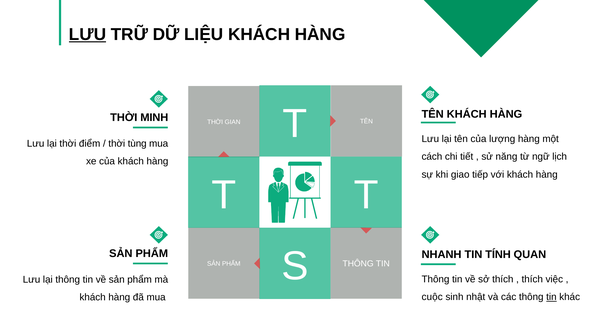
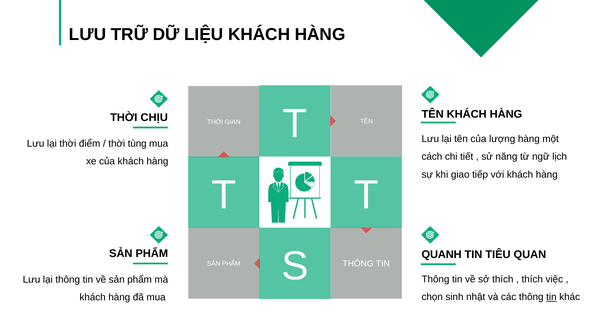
LƯU at (88, 34) underline: present -> none
MINH: MINH -> CHỊU
NHANH: NHANH -> QUANH
TÍNH: TÍNH -> TIÊU
cuộc: cuộc -> chọn
